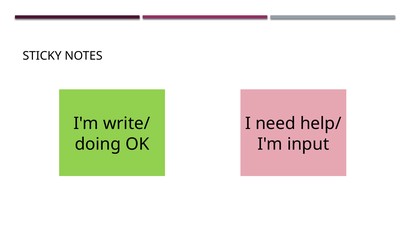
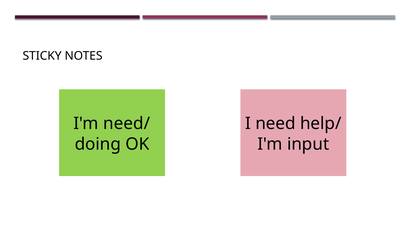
write/: write/ -> need/
